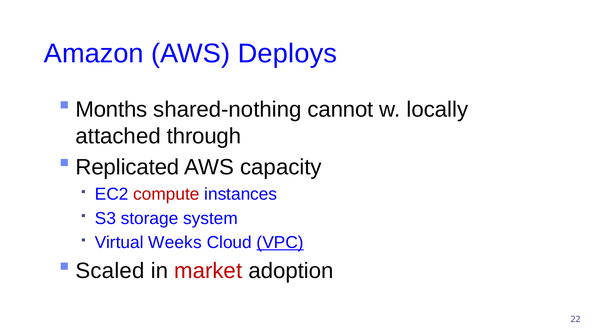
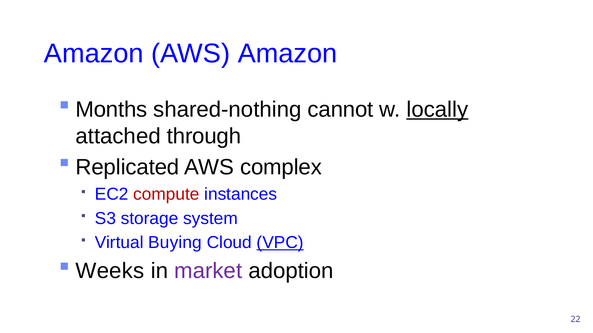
AWS Deploys: Deploys -> Amazon
locally underline: none -> present
capacity: capacity -> complex
Weeks: Weeks -> Buying
Scaled: Scaled -> Weeks
market colour: red -> purple
